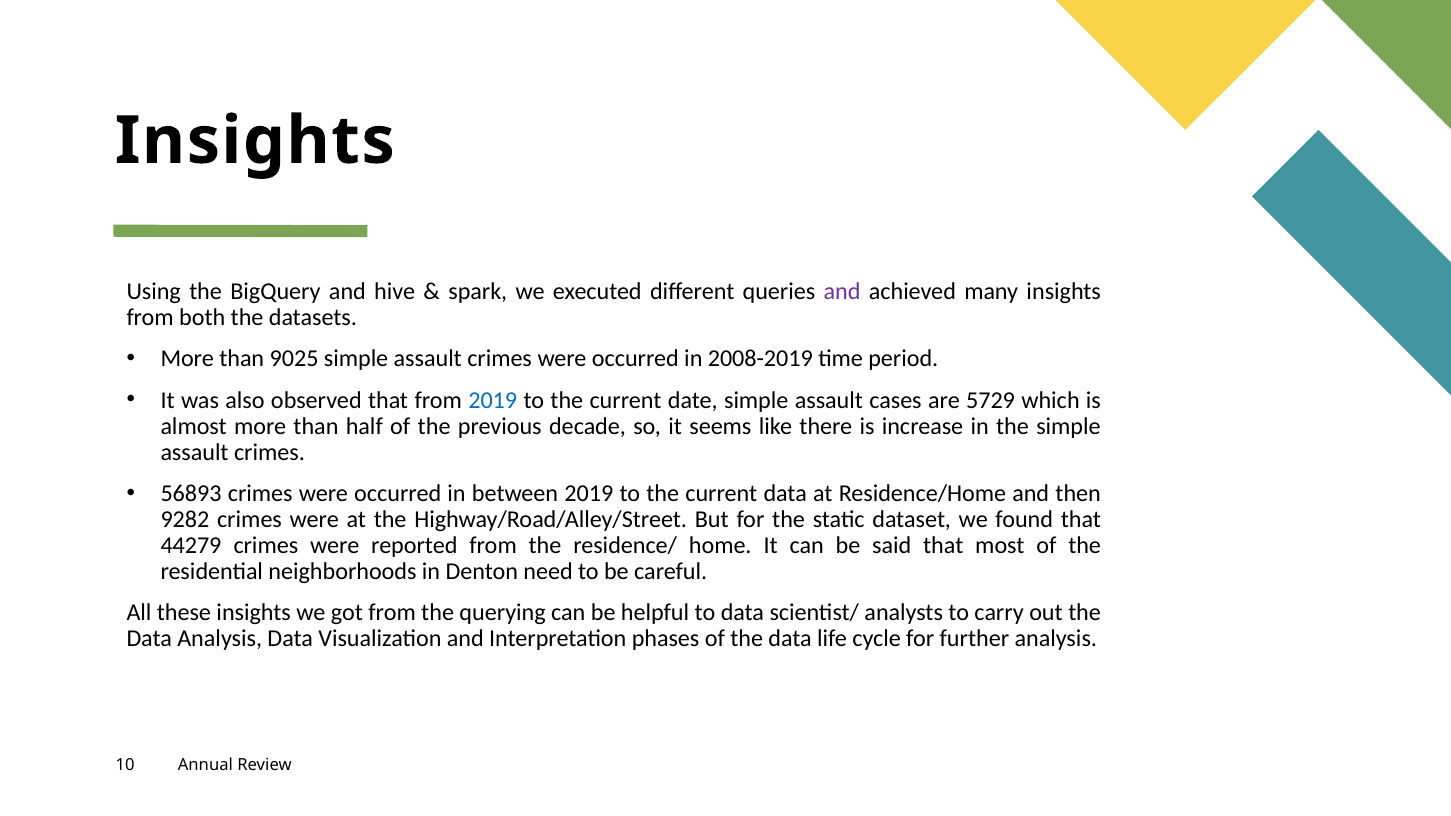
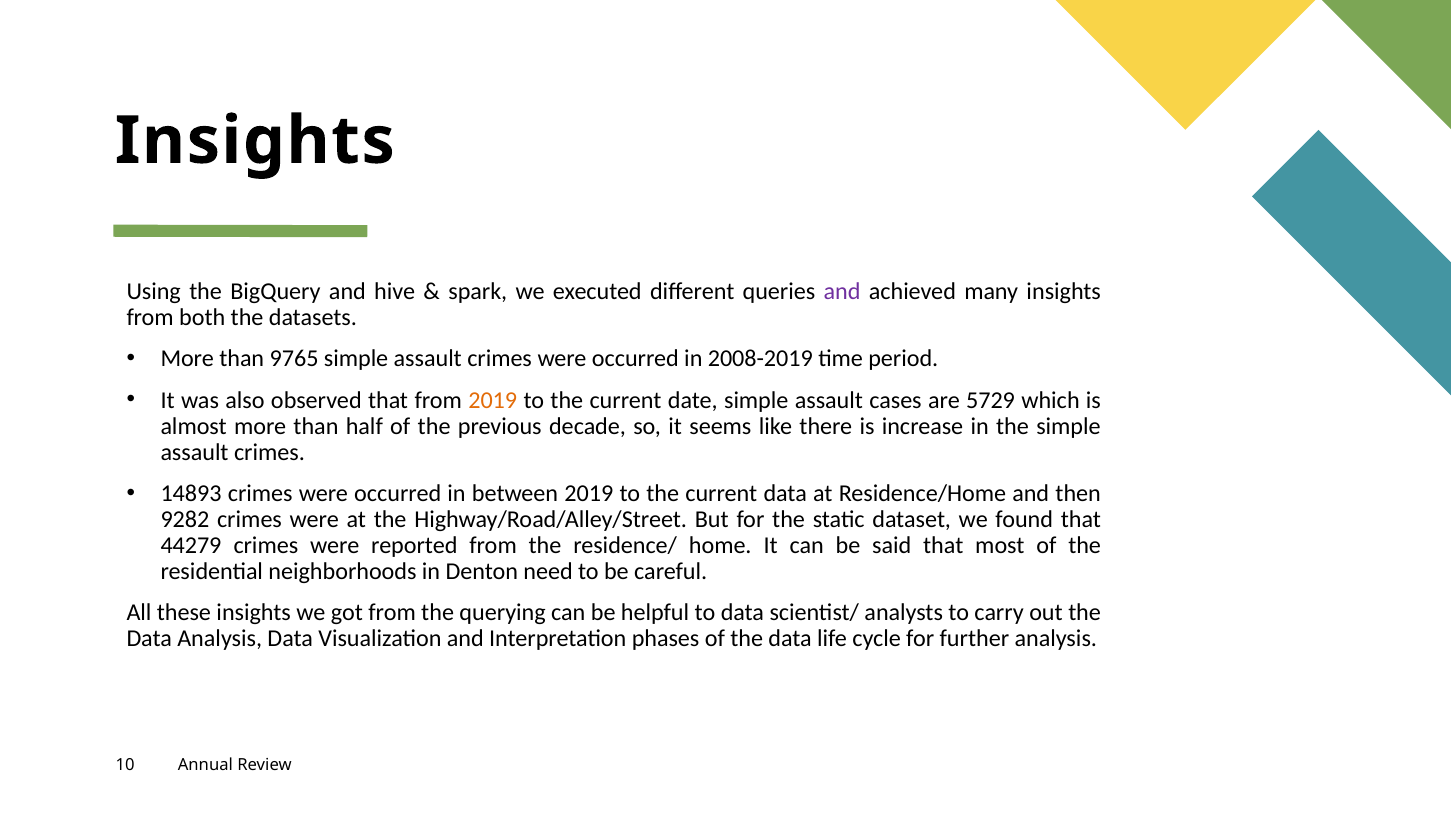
9025: 9025 -> 9765
2019 at (493, 400) colour: blue -> orange
56893: 56893 -> 14893
